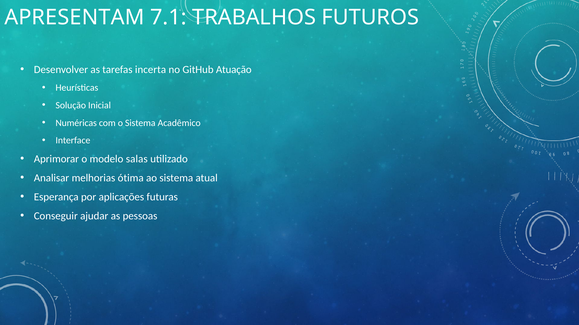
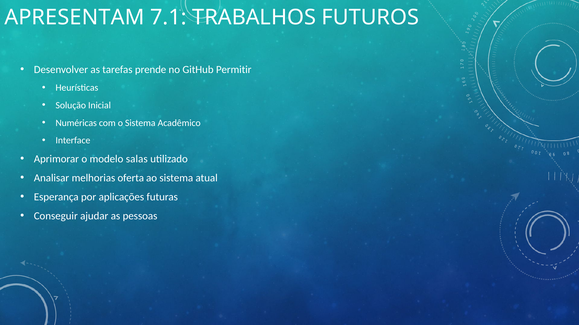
incerta: incerta -> prende
Atuação: Atuação -> Permitir
ótima: ótima -> oferta
